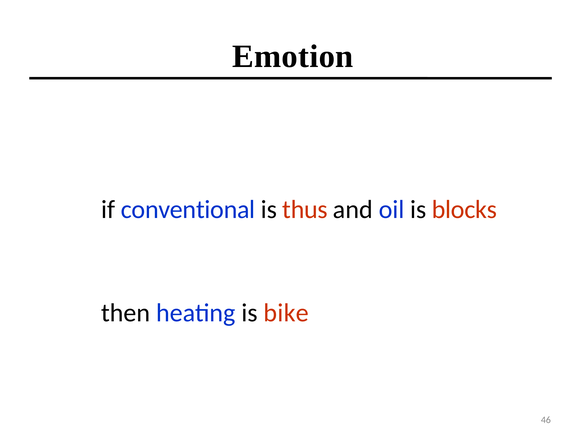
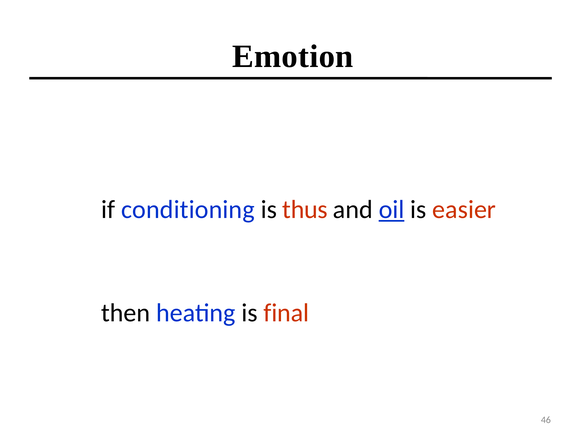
conventional: conventional -> conditioning
oil underline: none -> present
blocks: blocks -> easier
bike: bike -> final
